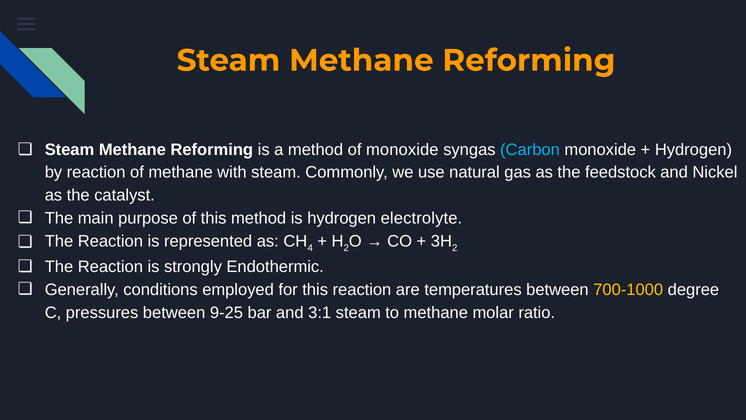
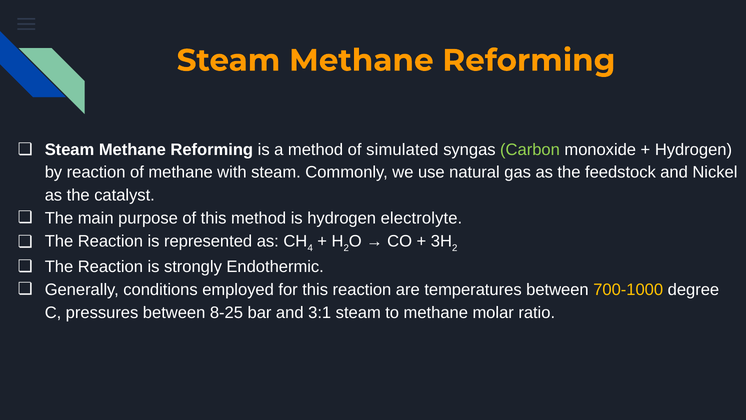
of monoxide: monoxide -> simulated
Carbon colour: light blue -> light green
9-25: 9-25 -> 8-25
